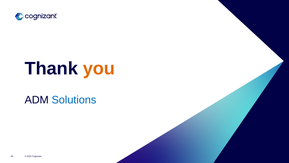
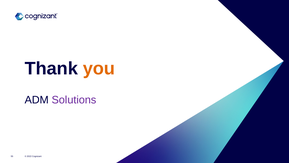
Solutions colour: blue -> purple
